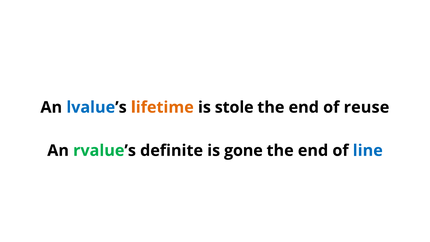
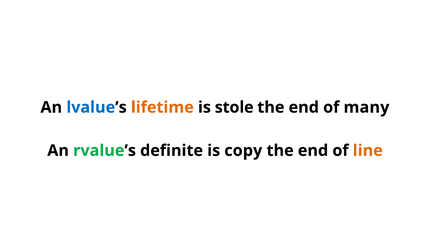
reuse: reuse -> many
gone: gone -> copy
line colour: blue -> orange
